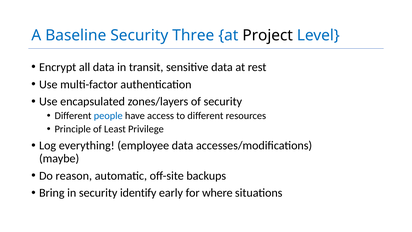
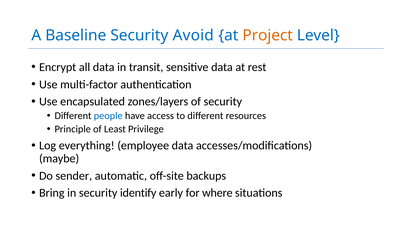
Three: Three -> Avoid
Project colour: black -> orange
reason: reason -> sender
